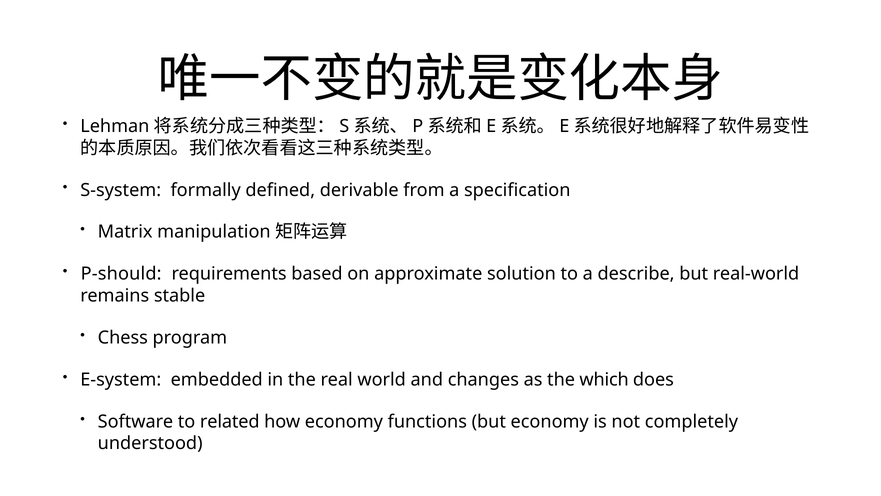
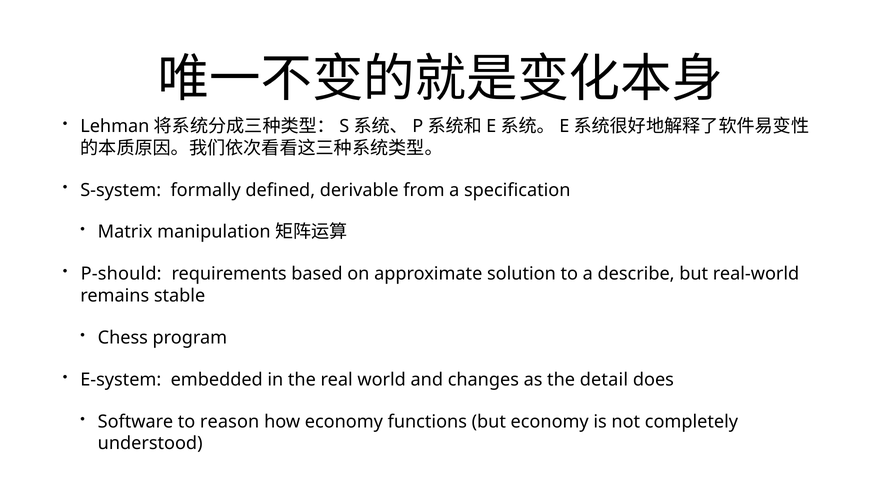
which: which -> detail
related: related -> reason
